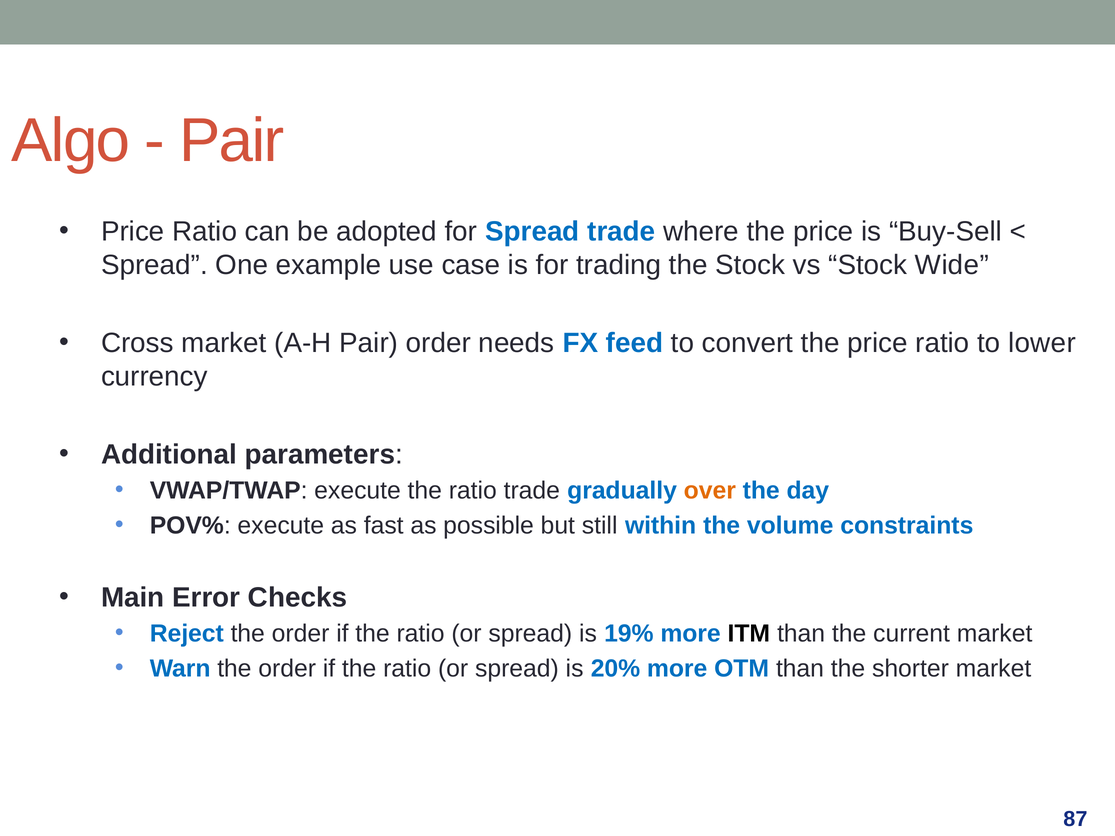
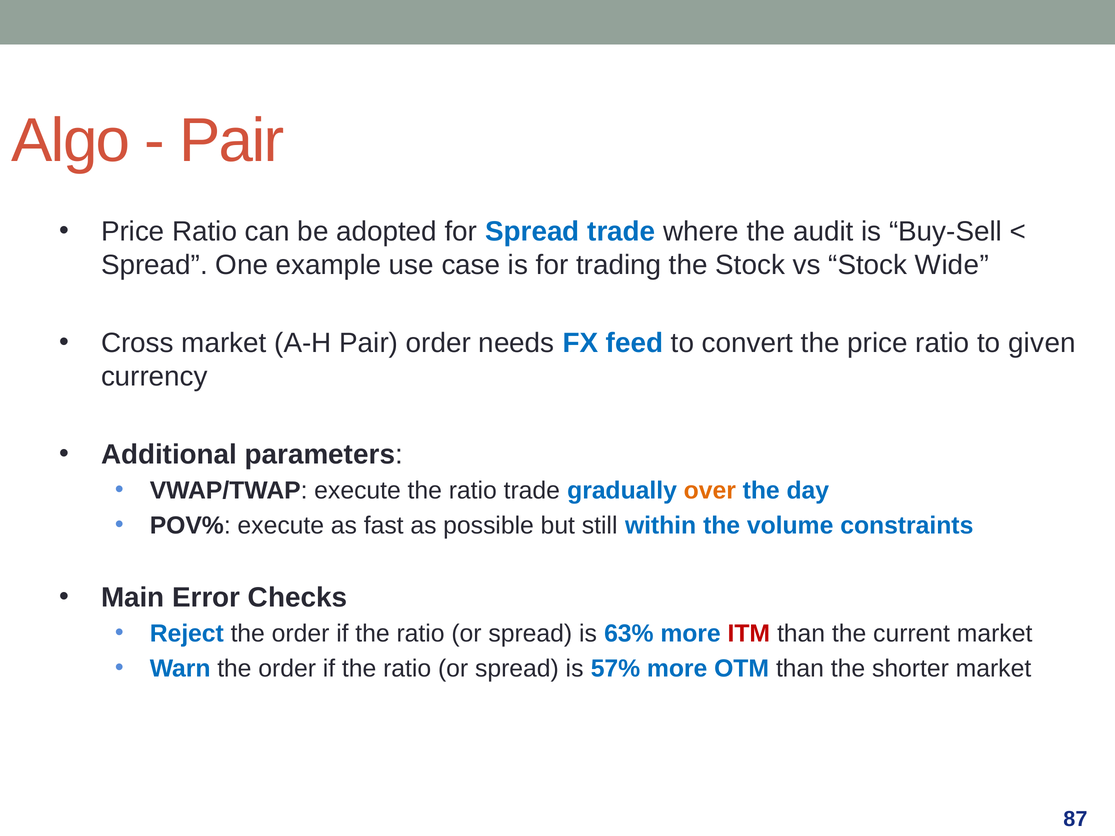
where the price: price -> audit
lower: lower -> given
19%: 19% -> 63%
ITM colour: black -> red
20%: 20% -> 57%
